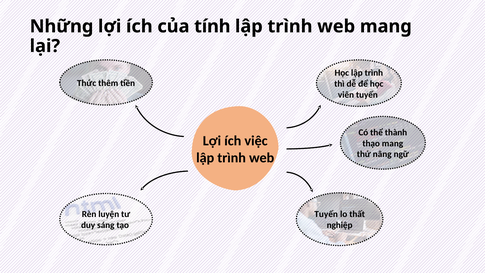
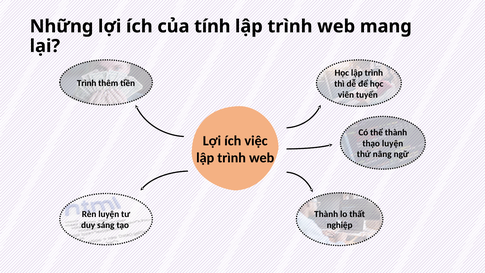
Thức at (87, 83): Thức -> Trình
thạo mang: mang -> luyện
Tuyến at (326, 214): Tuyến -> Thành
